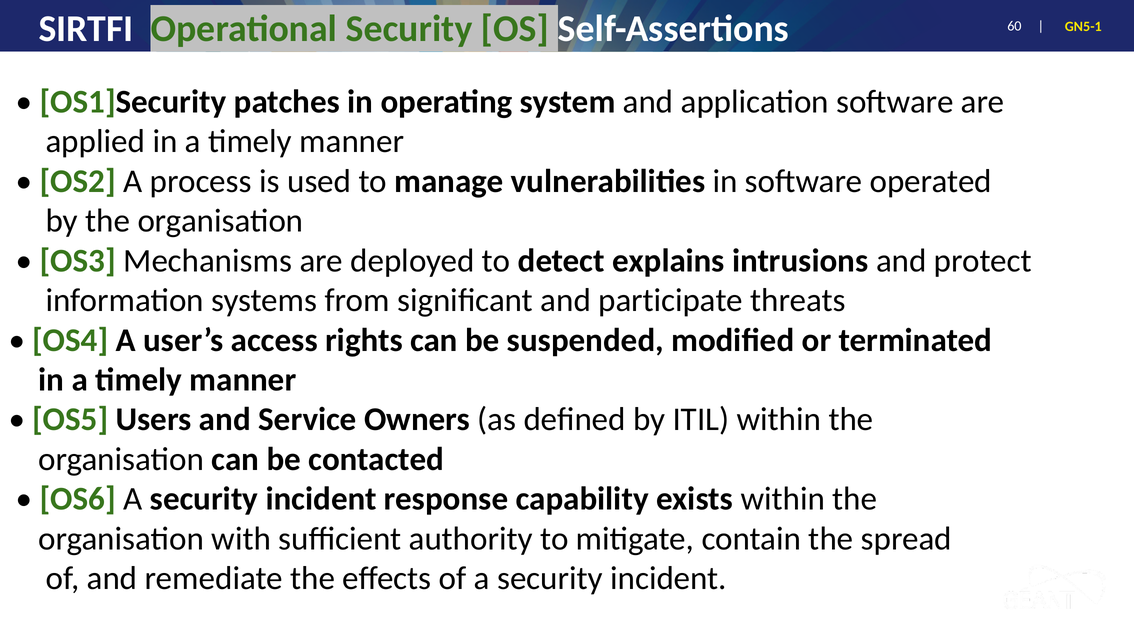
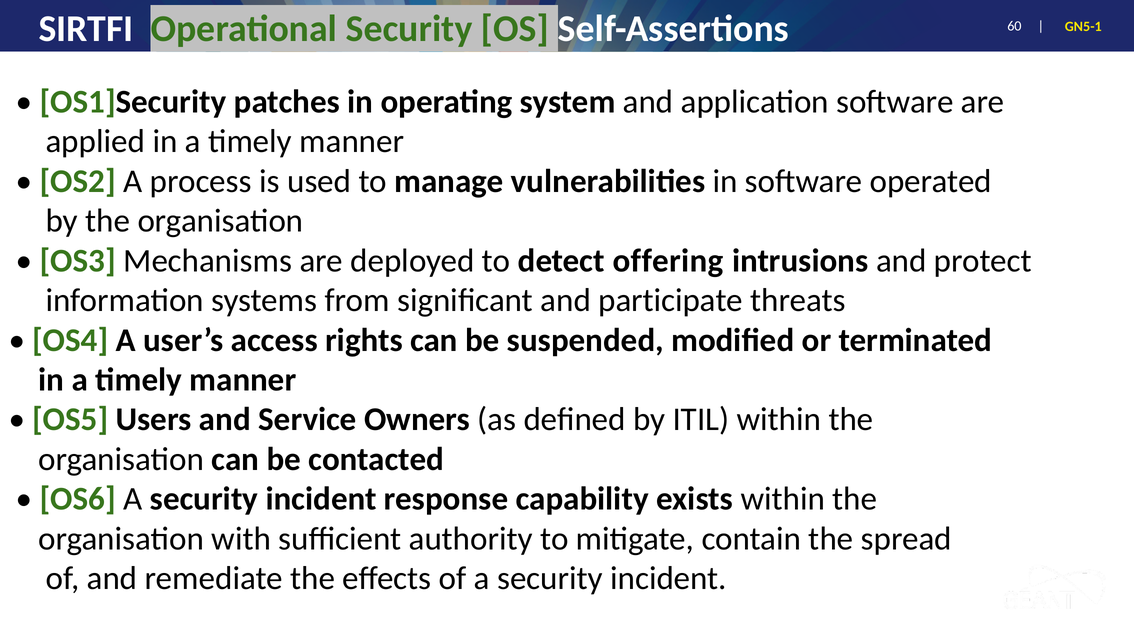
explains: explains -> offering
